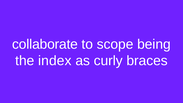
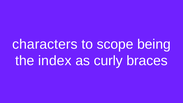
collaborate: collaborate -> characters
